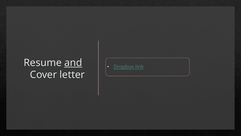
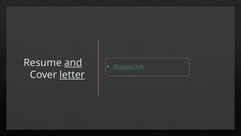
letter underline: none -> present
